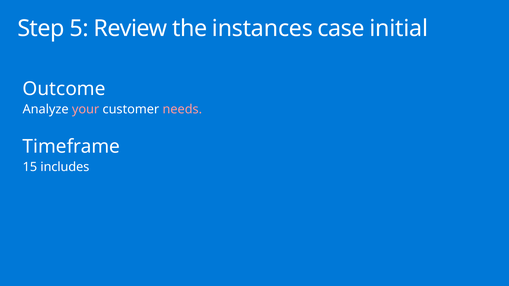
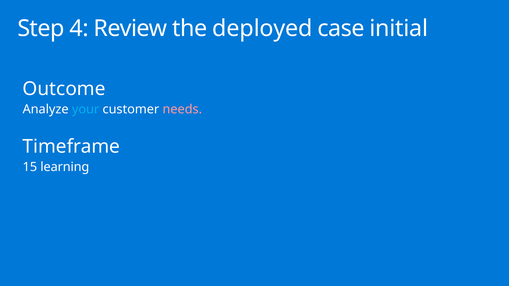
5: 5 -> 4
instances: instances -> deployed
your colour: pink -> light blue
includes: includes -> learning
